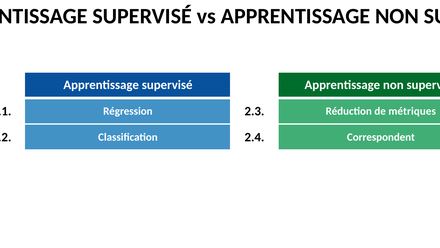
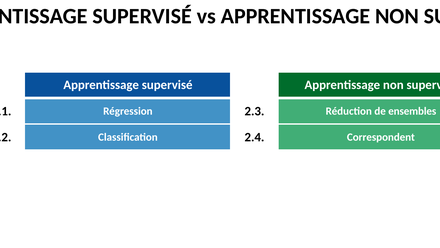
métriques: métriques -> ensembles
